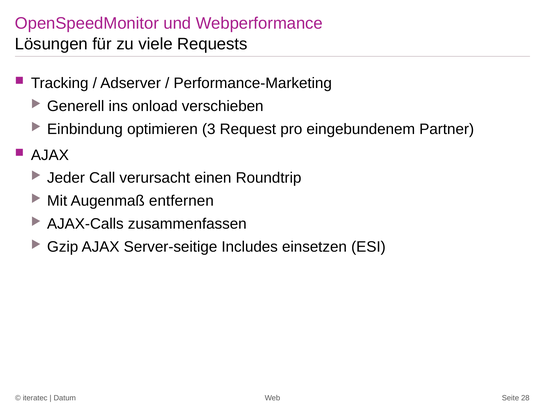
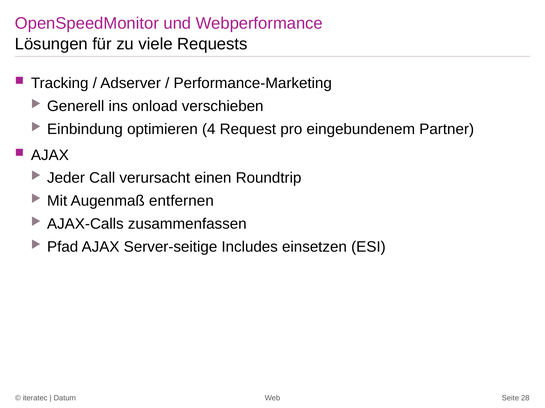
3: 3 -> 4
Gzip: Gzip -> Pfad
